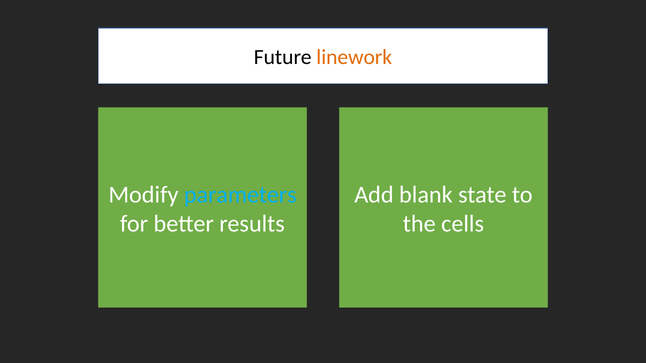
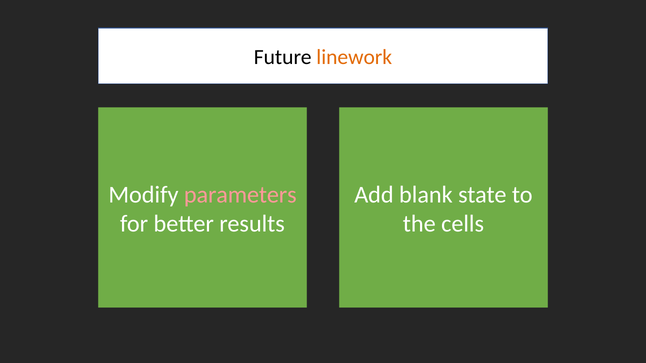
parameters colour: light blue -> pink
